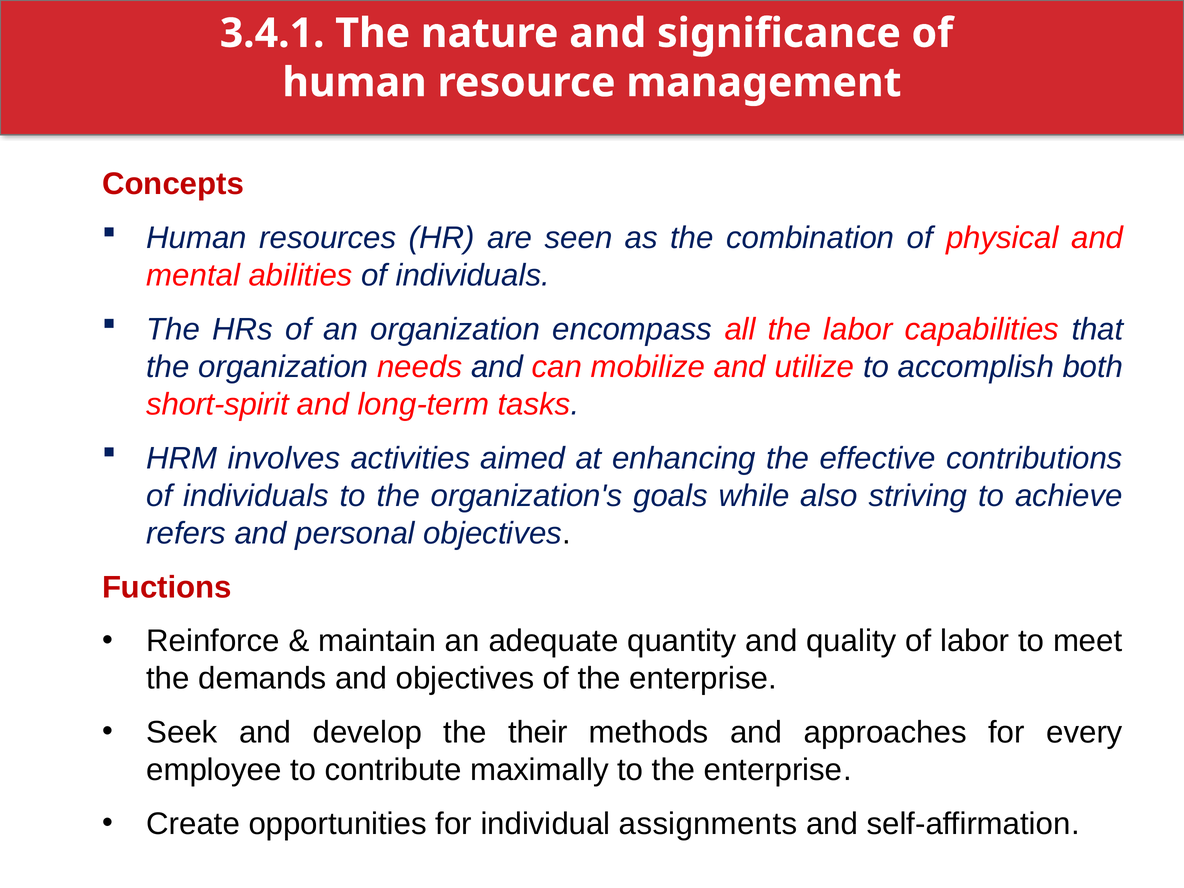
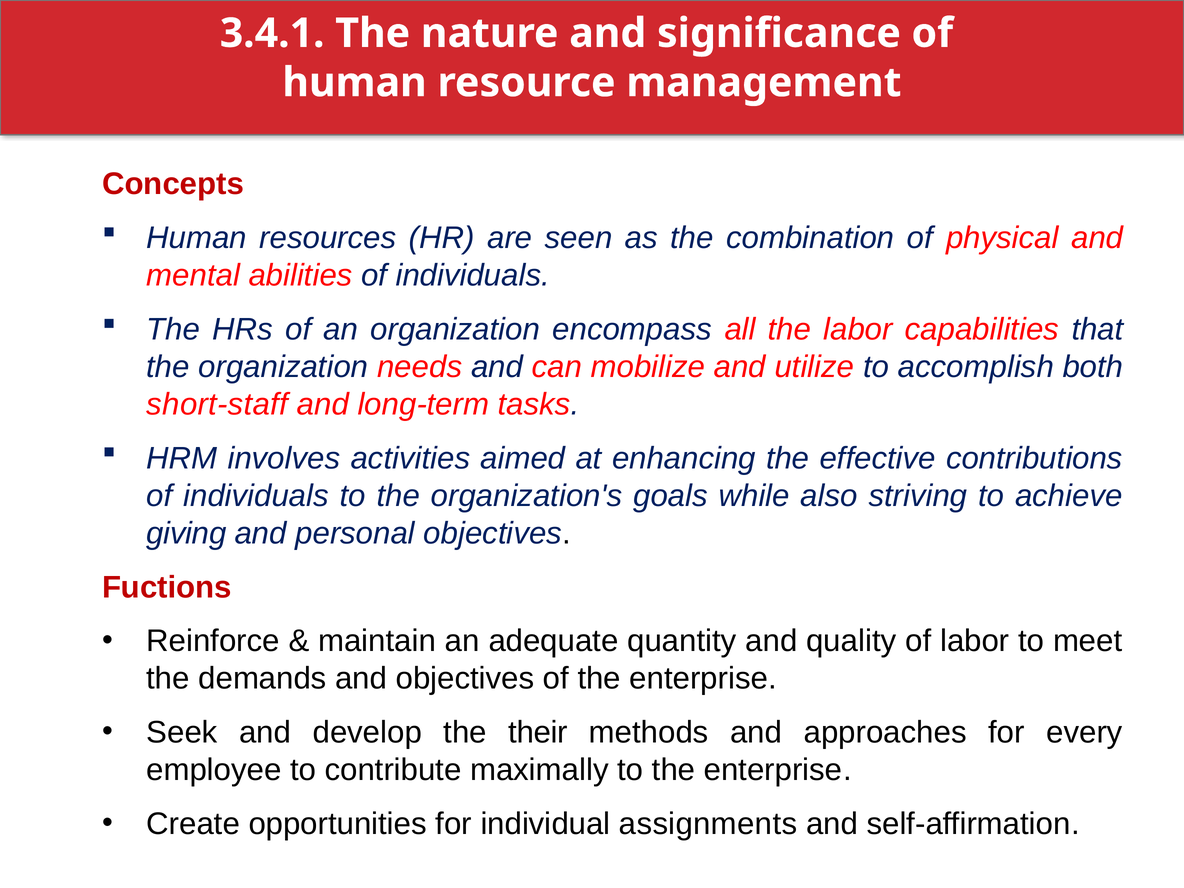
short-spirit: short-spirit -> short-staff
refers: refers -> giving
